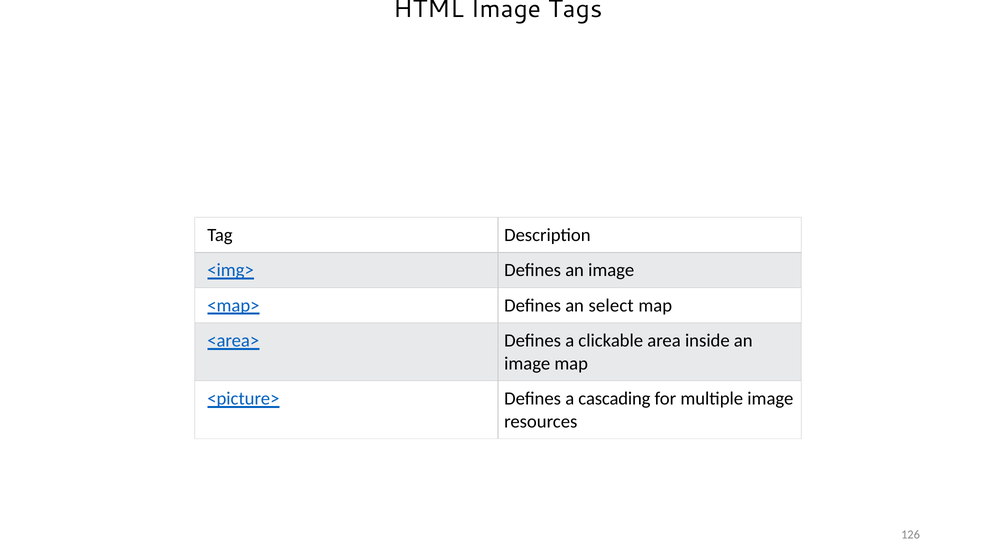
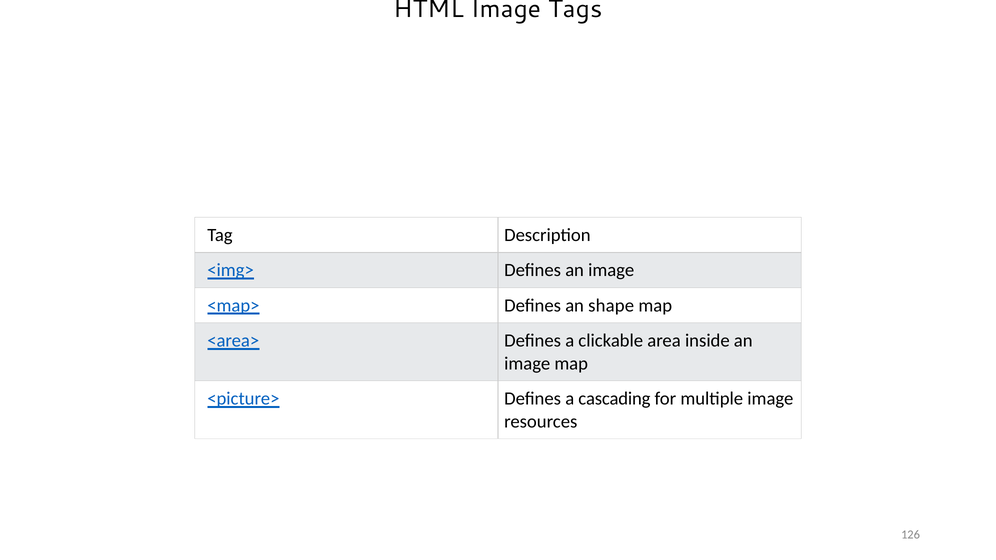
select: select -> shape
